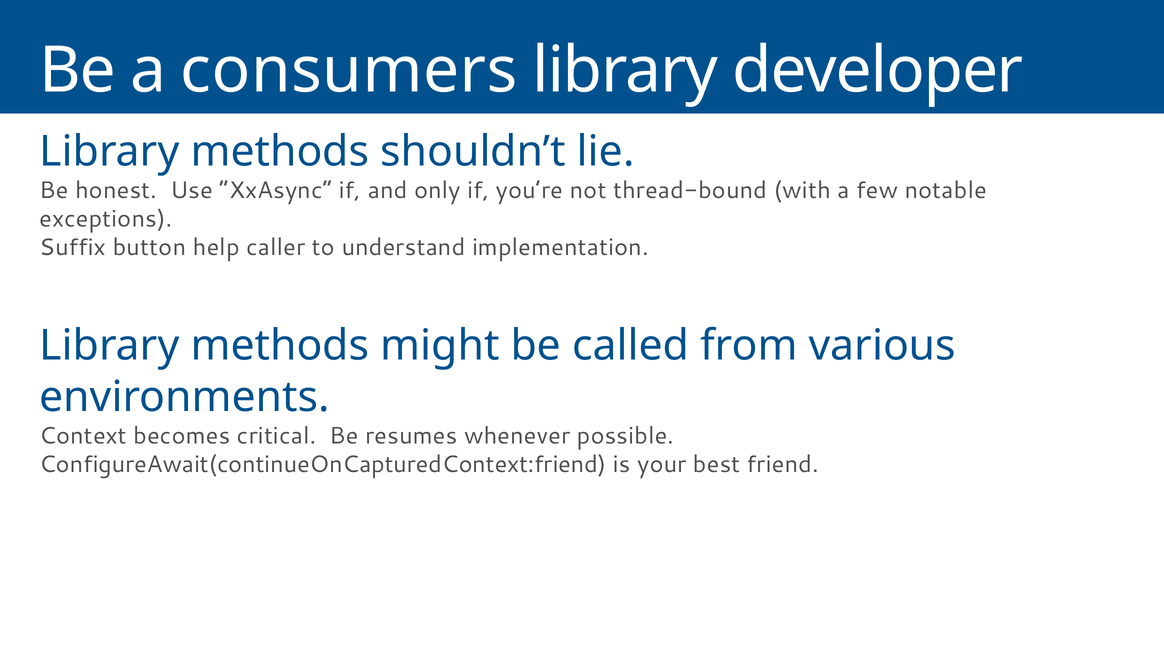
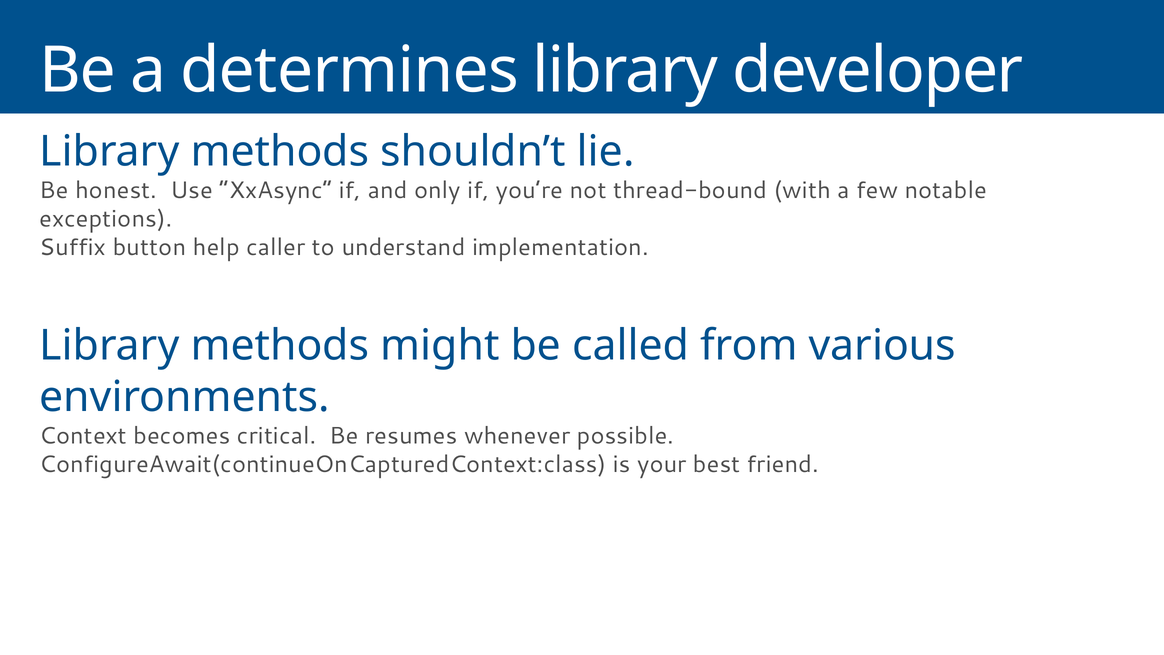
consumers: consumers -> determines
ConfigureAwait(continueOnCapturedContext:friend: ConfigureAwait(continueOnCapturedContext:friend -> ConfigureAwait(continueOnCapturedContext:class
